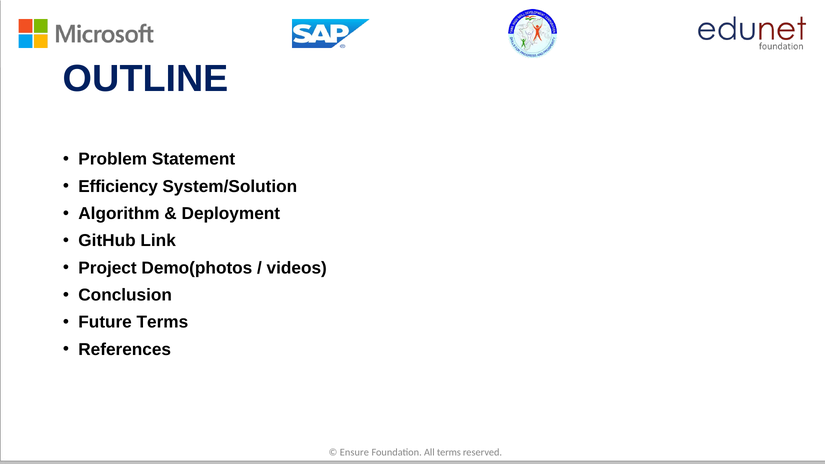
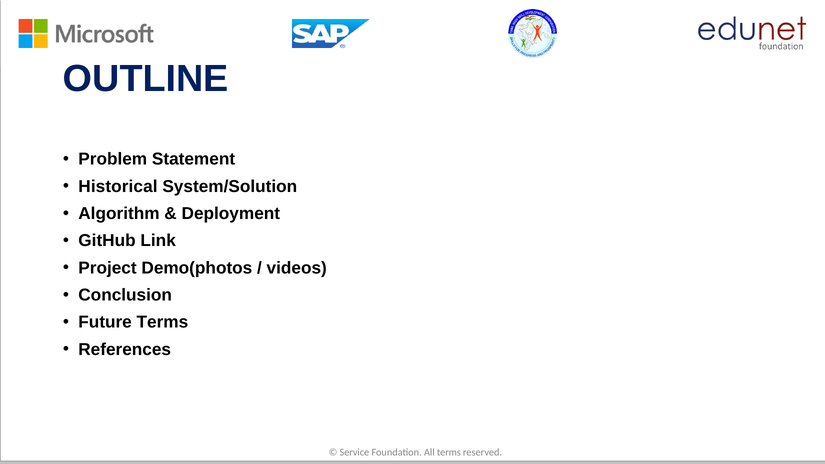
Efficiency: Efficiency -> Historical
Ensure: Ensure -> Service
